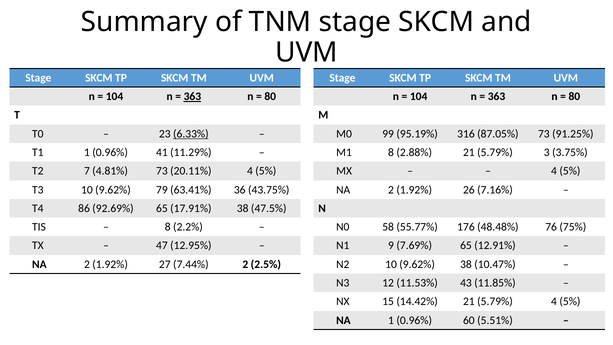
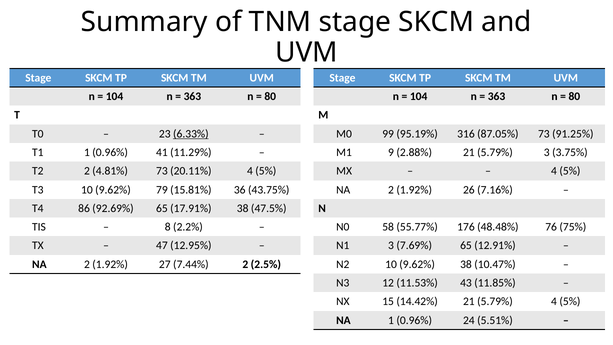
363 at (192, 96) underline: present -> none
M1 8: 8 -> 9
T2 7: 7 -> 2
63.41%: 63.41% -> 15.81%
N1 9: 9 -> 3
60: 60 -> 24
